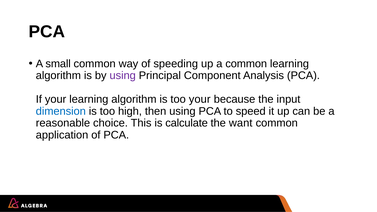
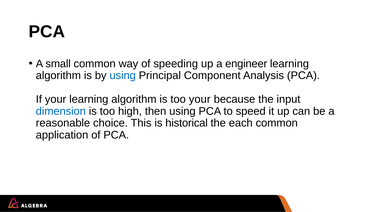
a common: common -> engineer
using at (123, 76) colour: purple -> blue
calculate: calculate -> historical
want: want -> each
